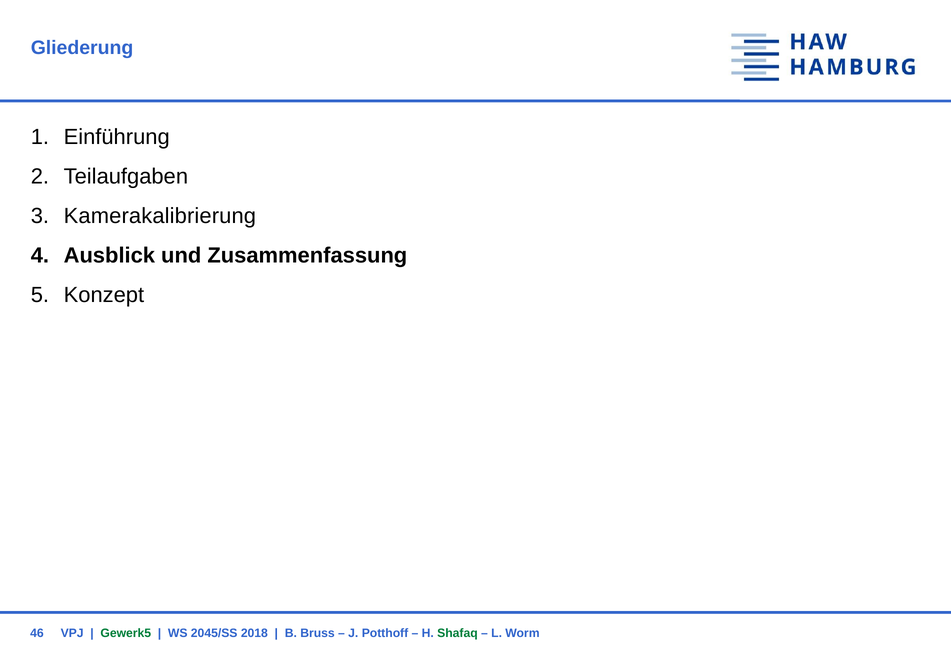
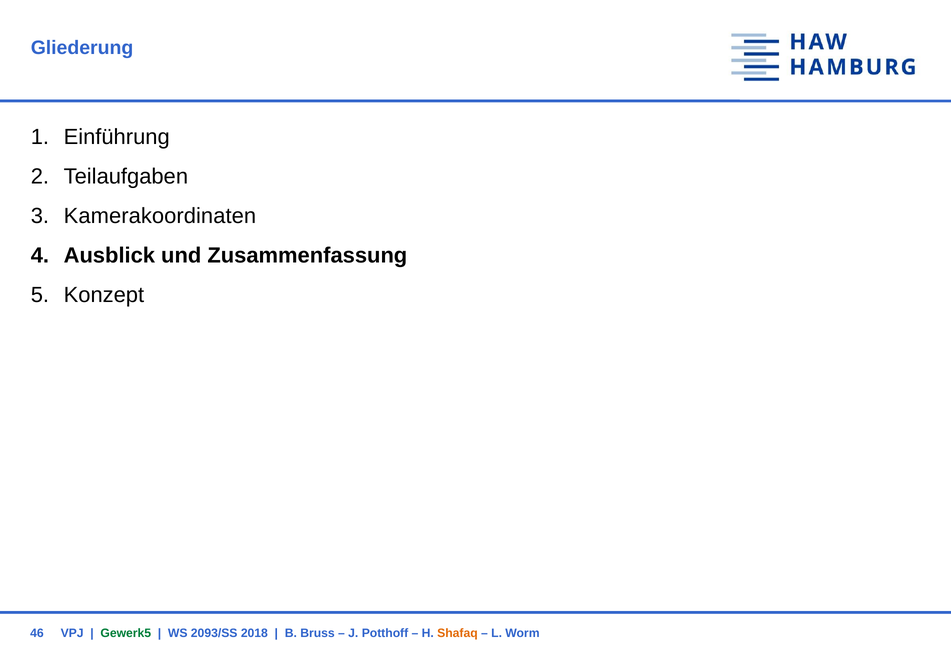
Kamerakalibrierung: Kamerakalibrierung -> Kamerakoordinaten
2045/SS: 2045/SS -> 2093/SS
Shafaq colour: green -> orange
